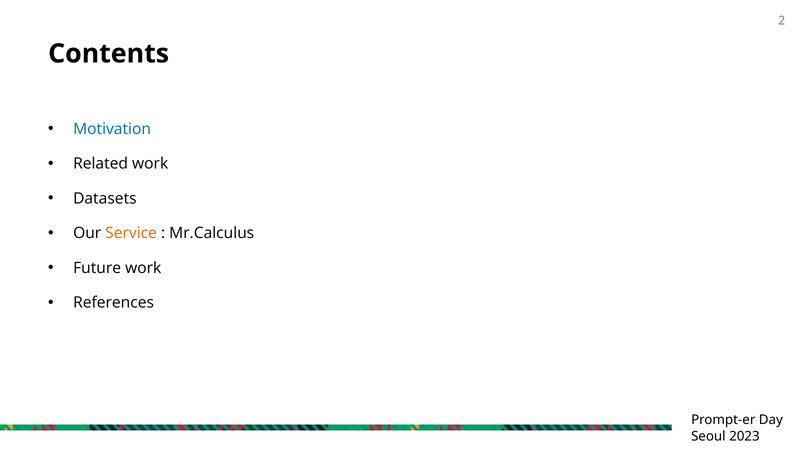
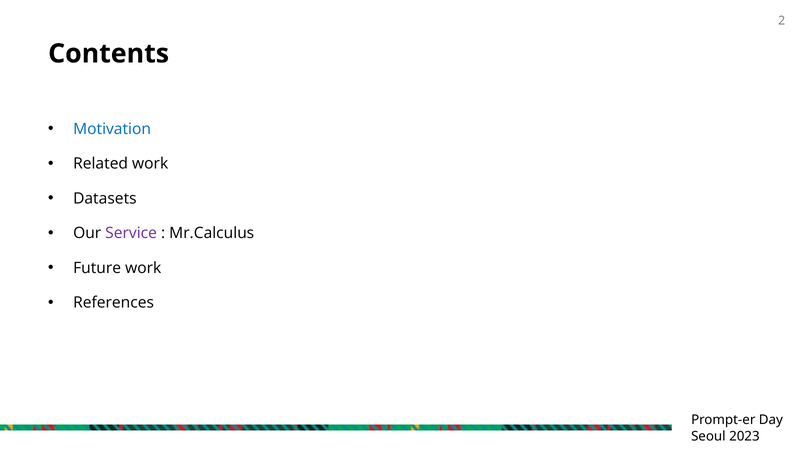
Service colour: orange -> purple
